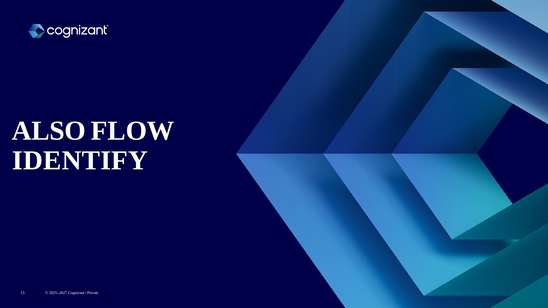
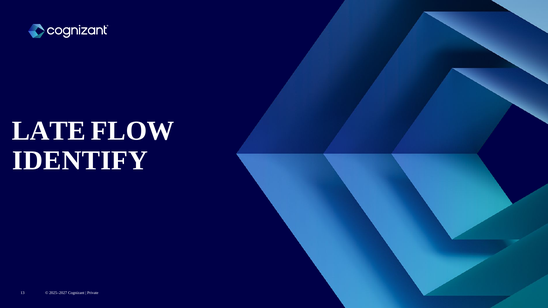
ALSO: ALSO -> LATE
